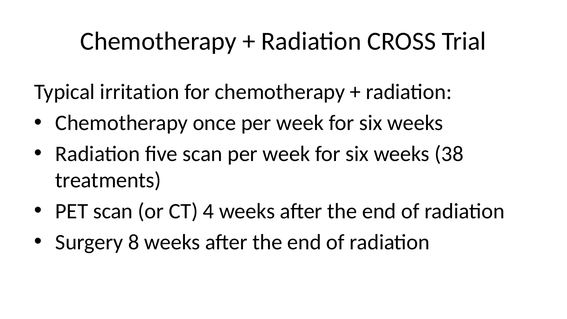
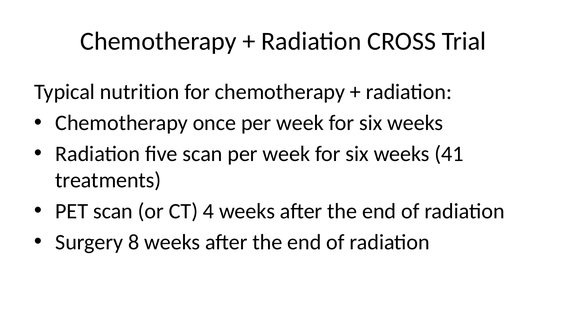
irritation: irritation -> nutrition
38: 38 -> 41
